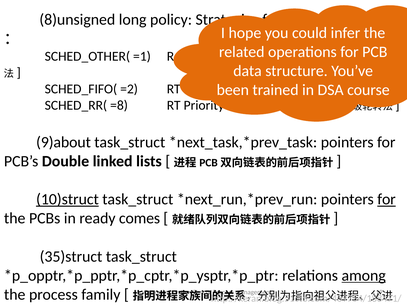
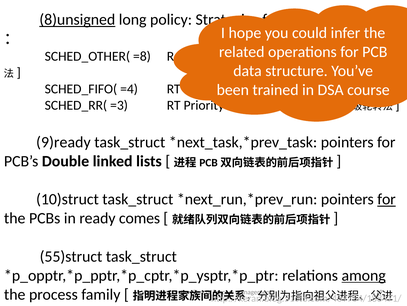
8)unsigned underline: none -> present
=1: =1 -> =8
=2: =2 -> =4
=8: =8 -> =3
9)about: 9)about -> 9)ready
10)struct underline: present -> none
35)struct: 35)struct -> 55)struct
